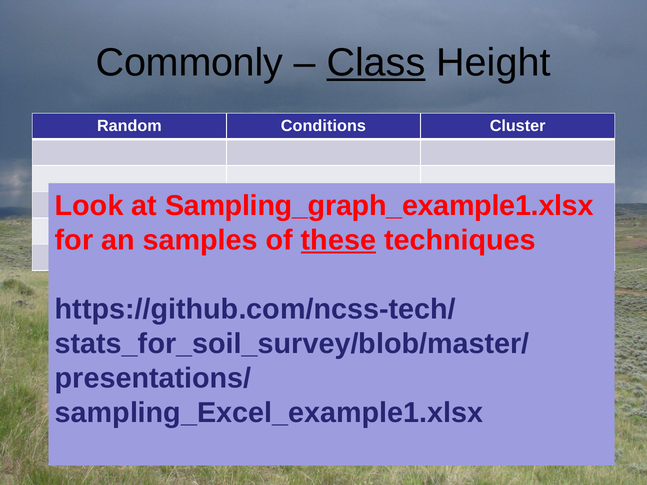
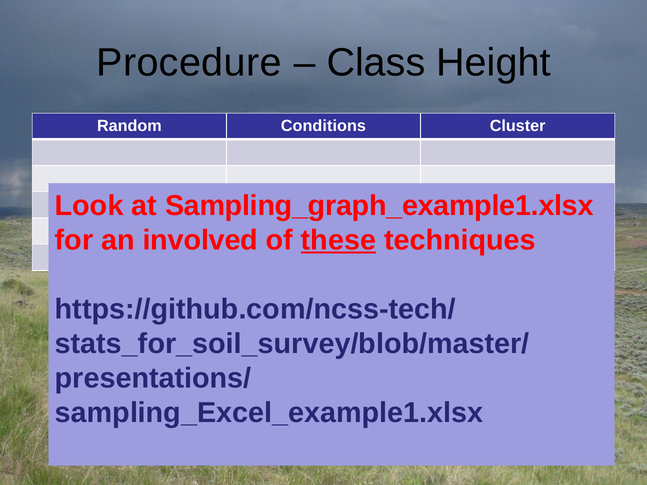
Commonly: Commonly -> Procedure
Class underline: present -> none
samples: samples -> involved
